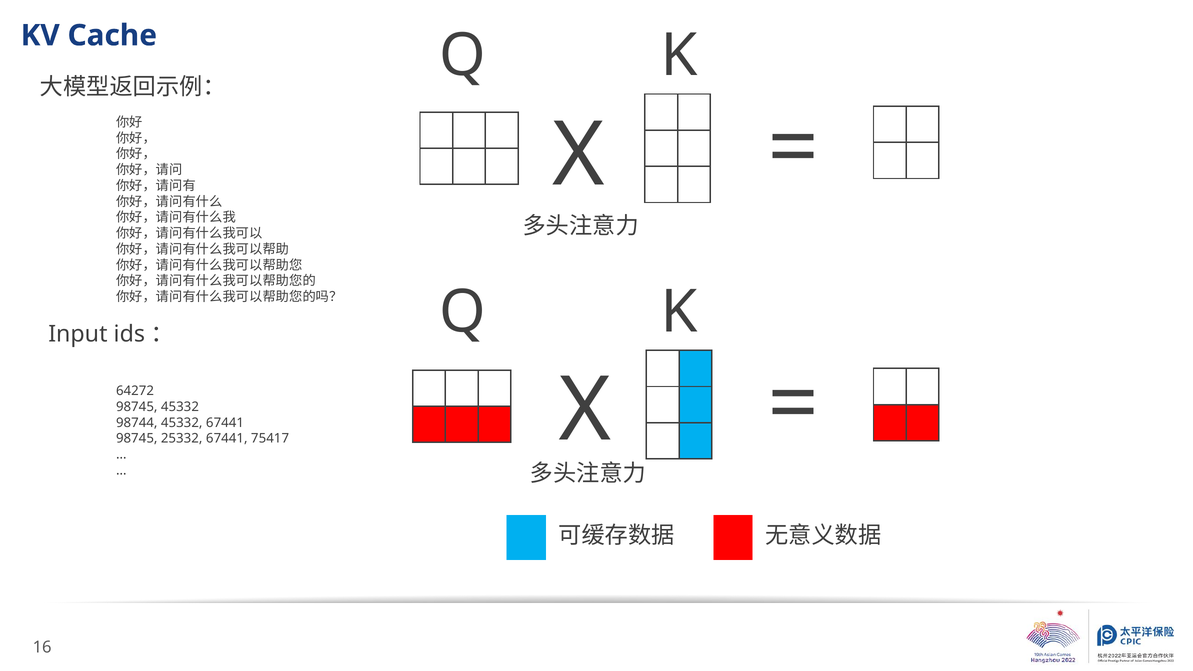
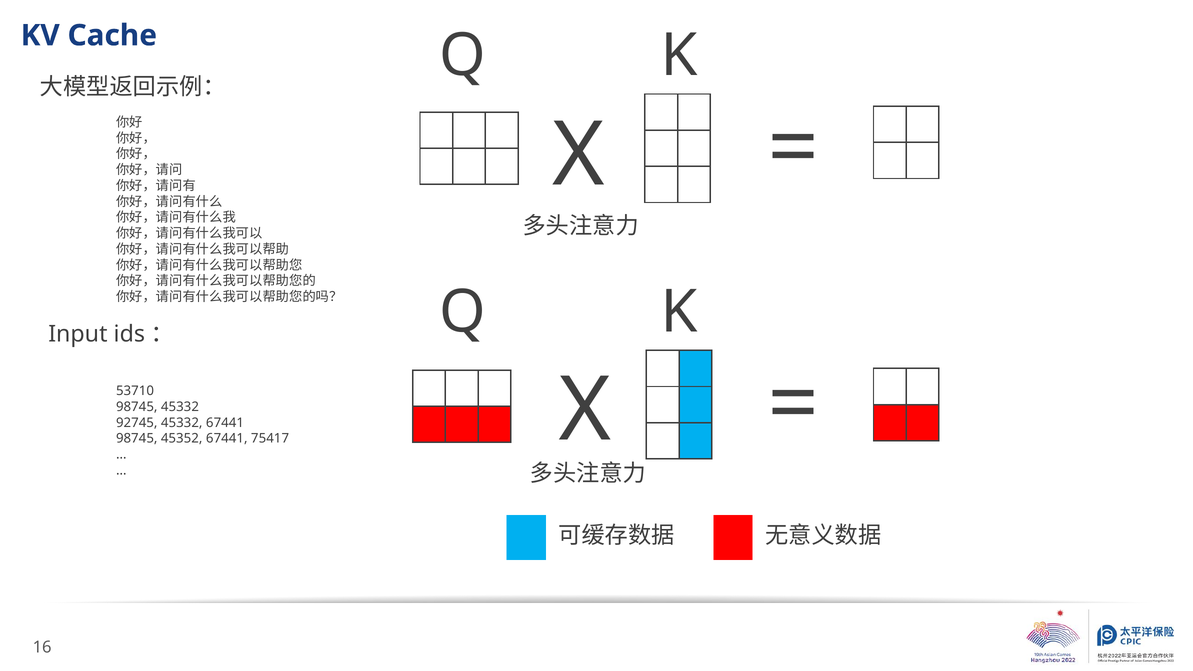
64272: 64272 -> 53710
98744: 98744 -> 92745
25332: 25332 -> 45352
